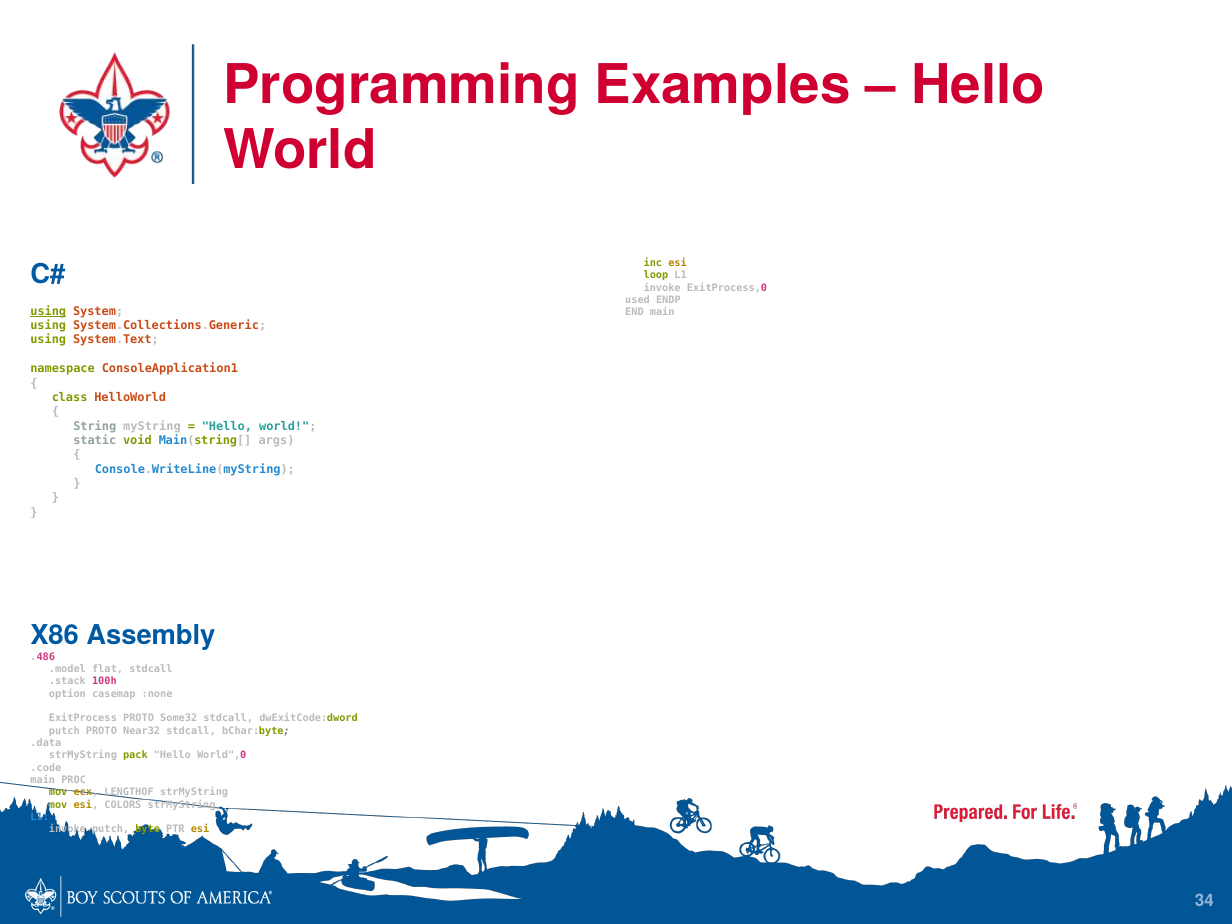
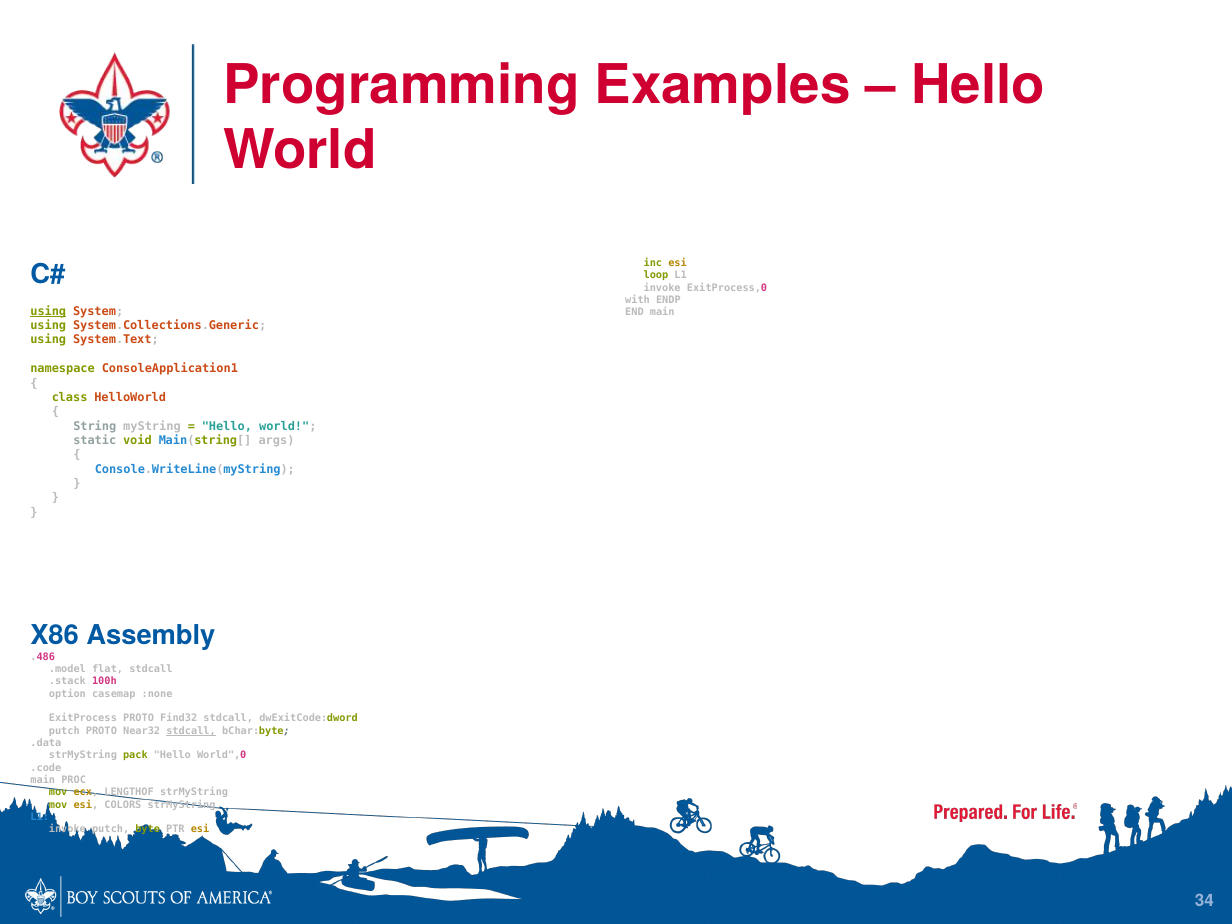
used: used -> with
Some32: Some32 -> Find32
stdcall at (191, 731) underline: none -> present
